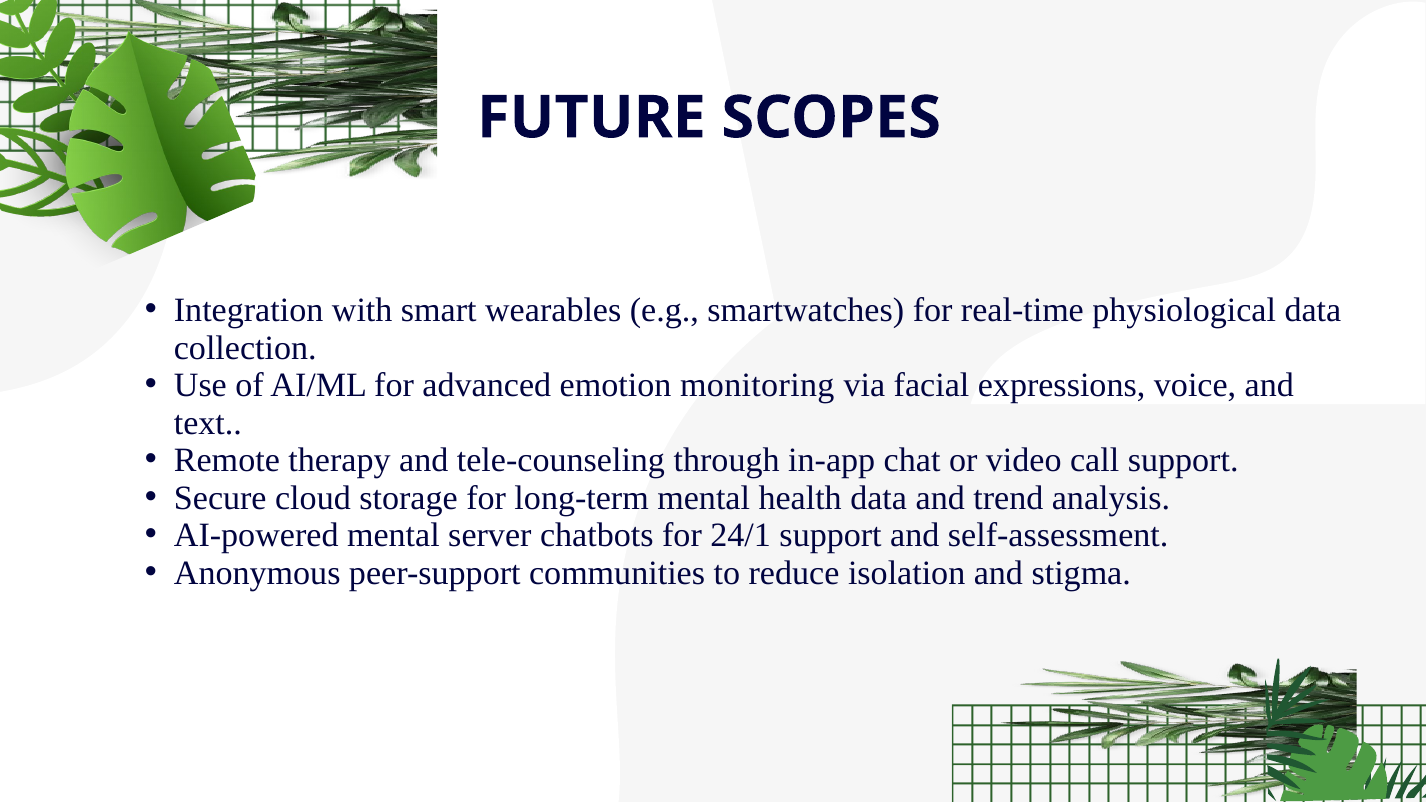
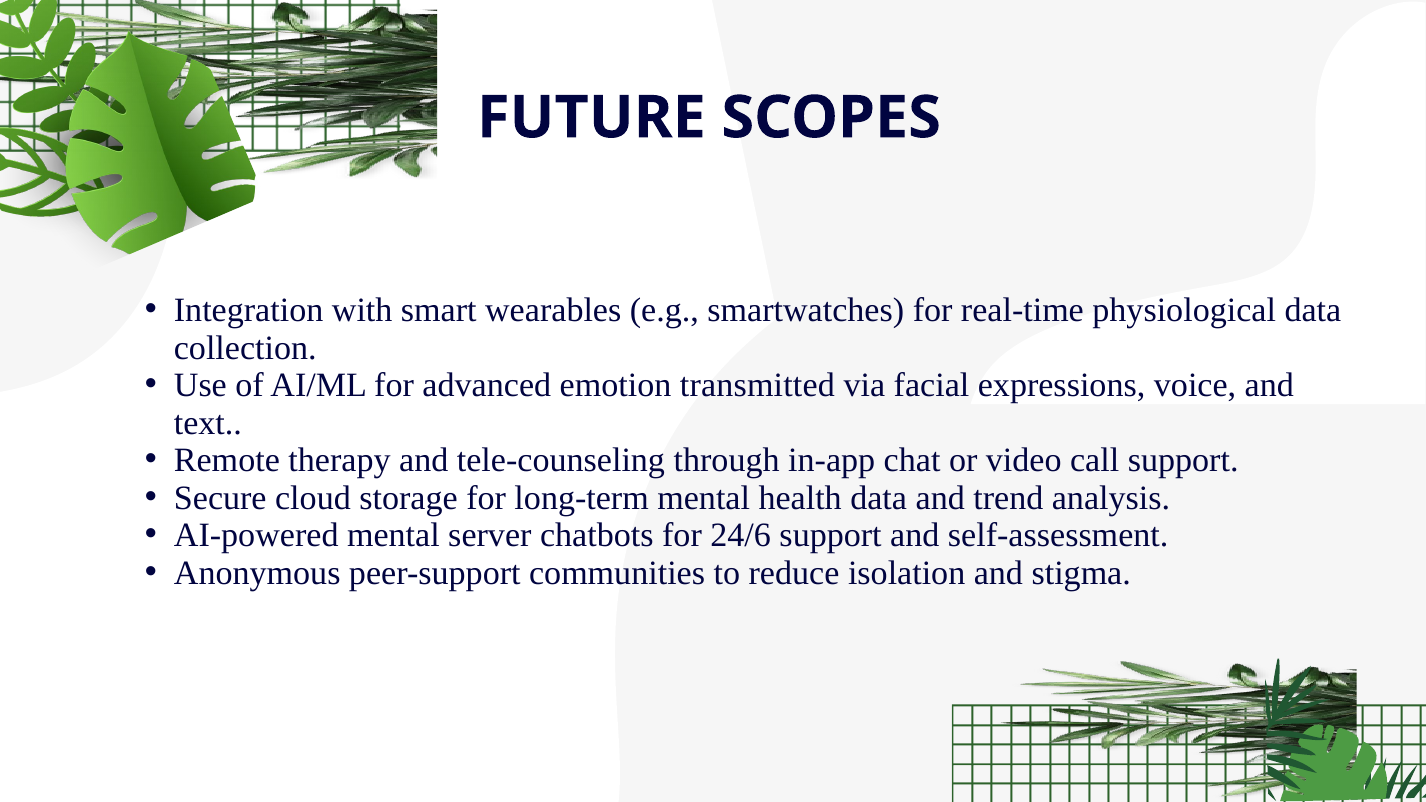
monitoring: monitoring -> transmitted
24/1: 24/1 -> 24/6
